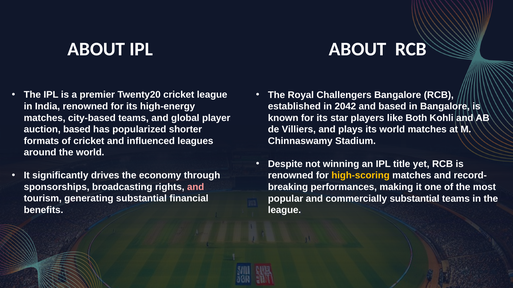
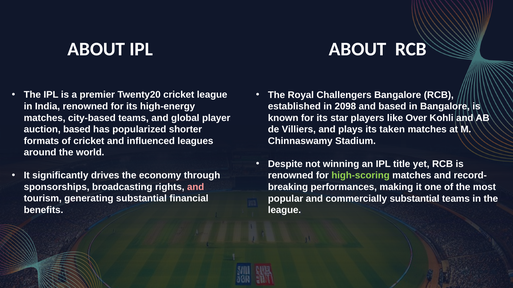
2042: 2042 -> 2098
Both: Both -> Over
its world: world -> taken
high-scoring colour: yellow -> light green
